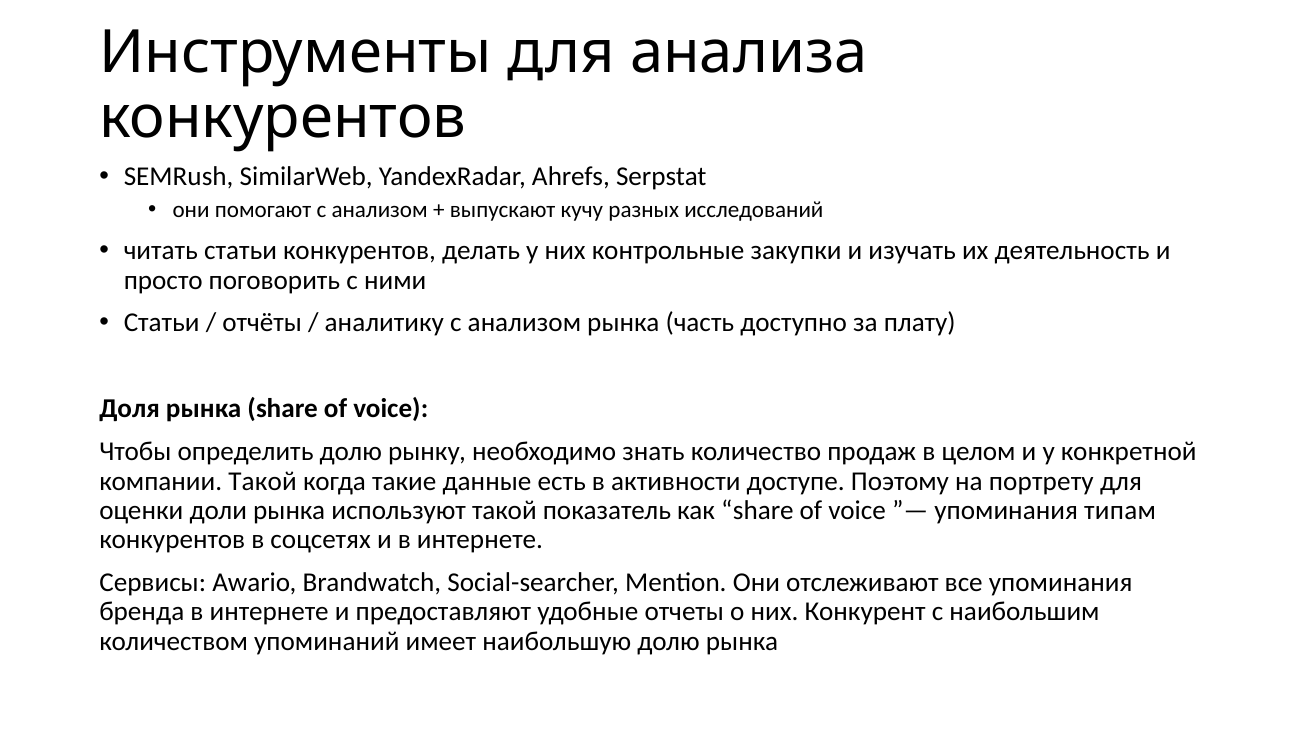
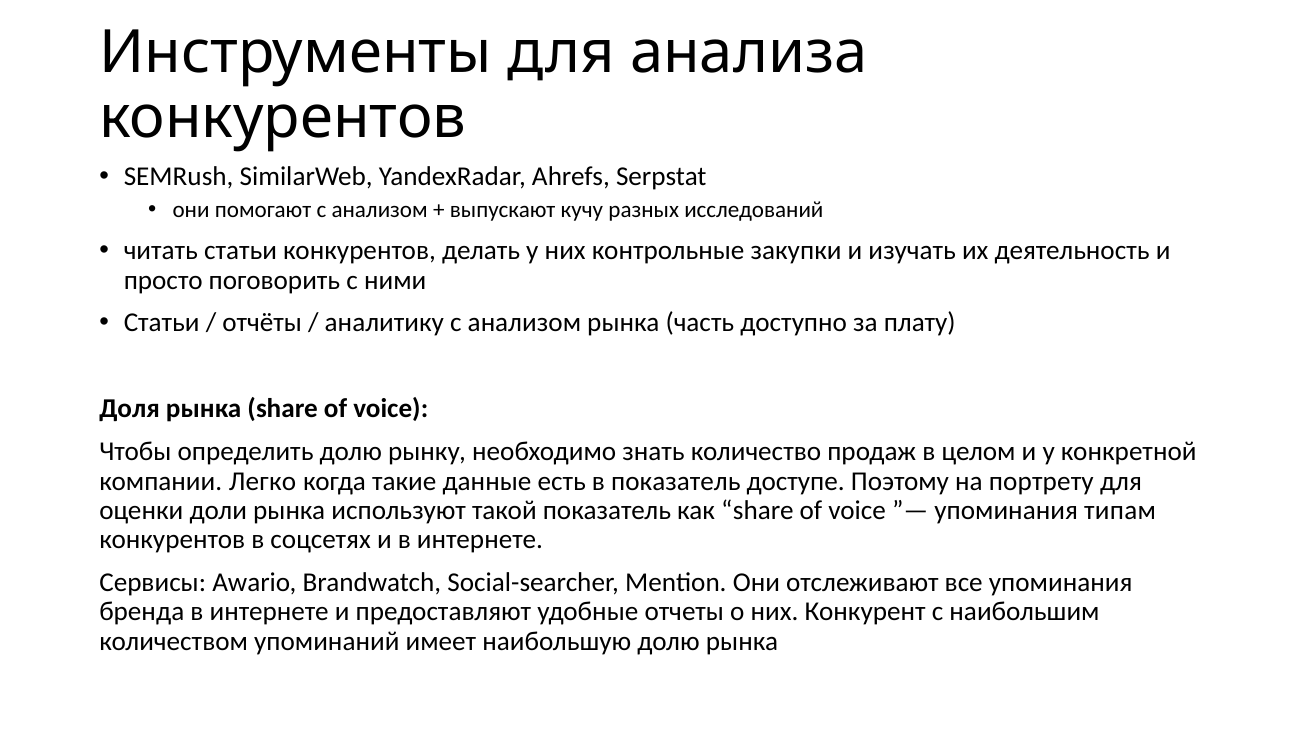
компании Такой: Такой -> Легко
в активности: активности -> показатель
